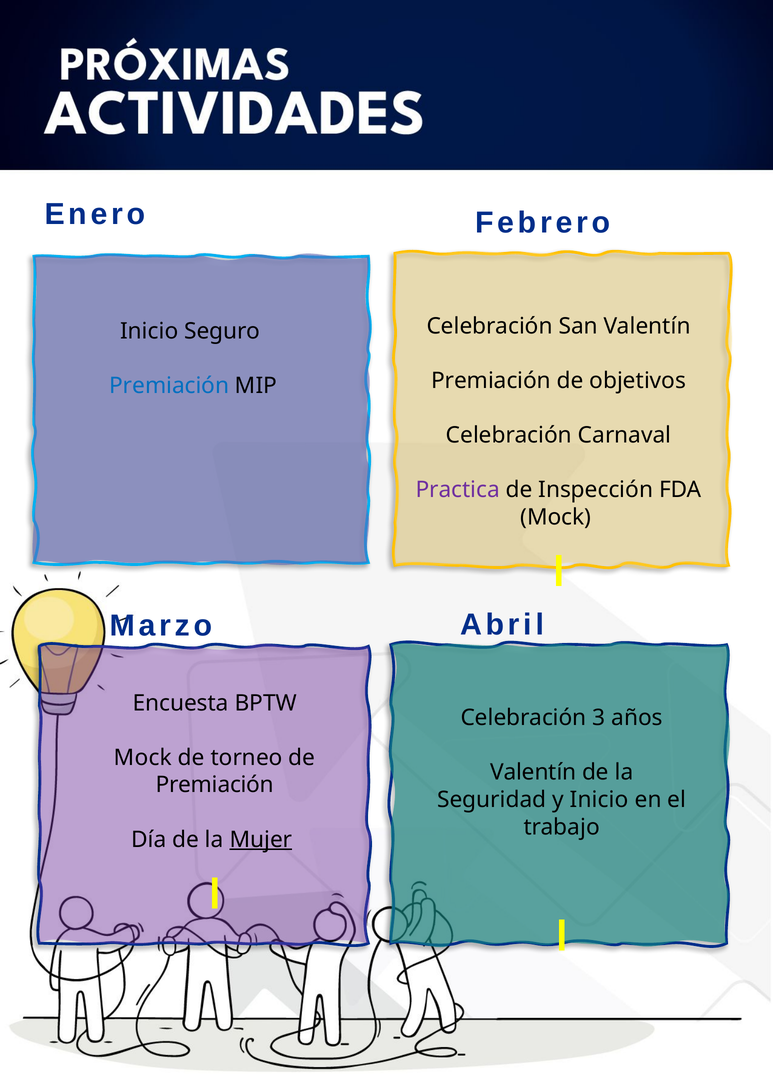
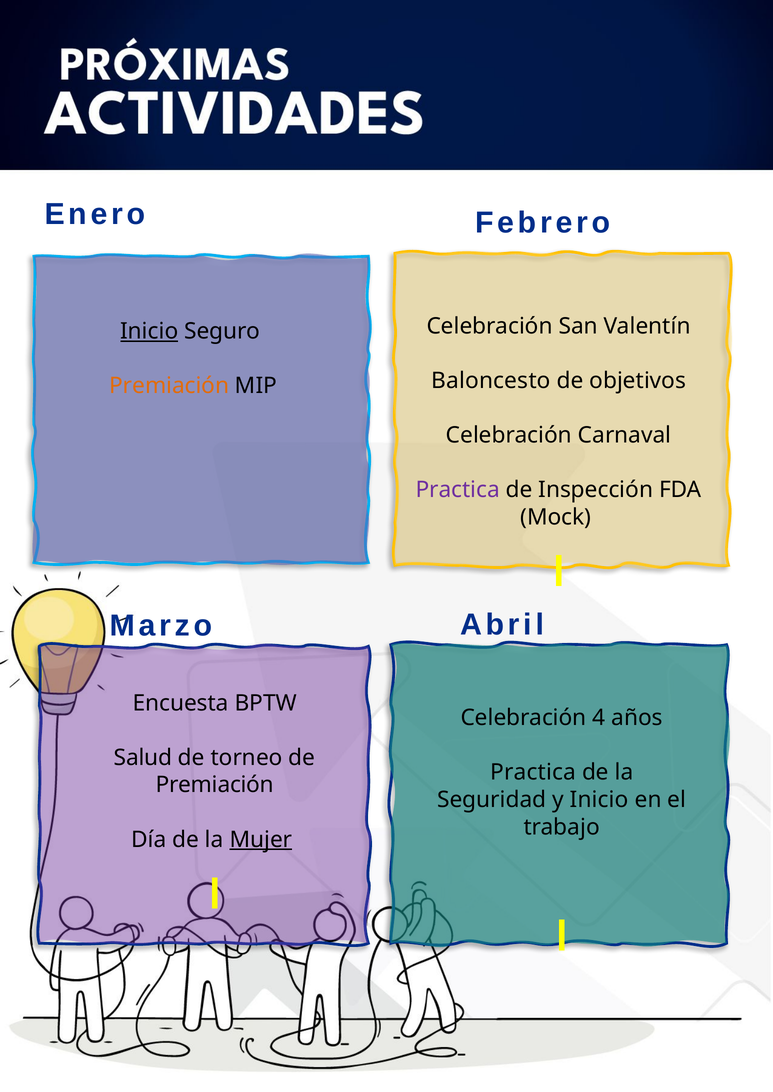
Inicio at (149, 331) underline: none -> present
Premiación at (491, 380): Premiación -> Baloncesto
Premiación at (169, 386) colour: blue -> orange
3: 3 -> 4
Mock at (143, 757): Mock -> Salud
Valentín at (533, 772): Valentín -> Practica
